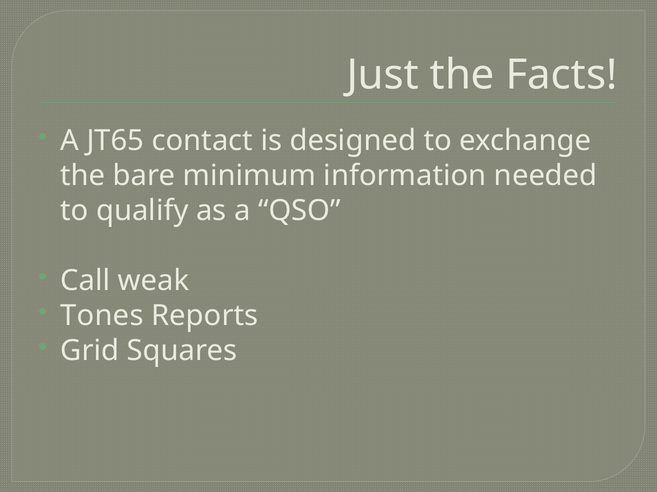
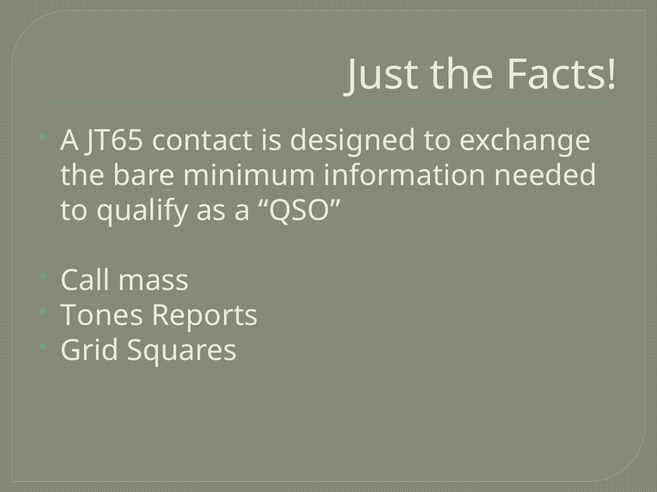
weak: weak -> mass
